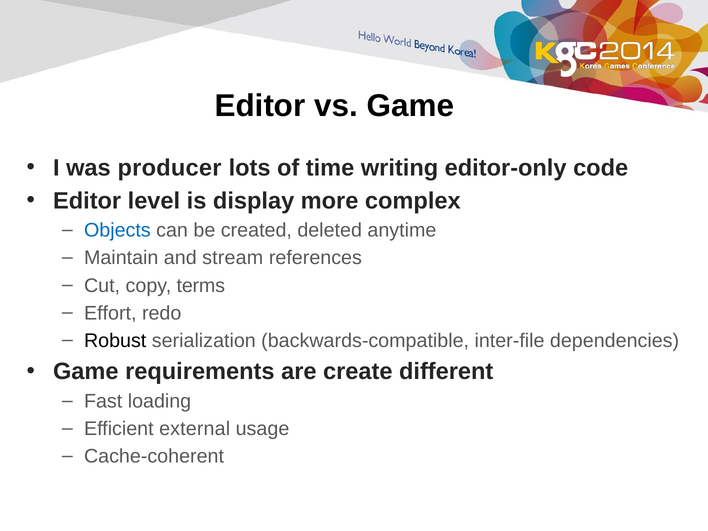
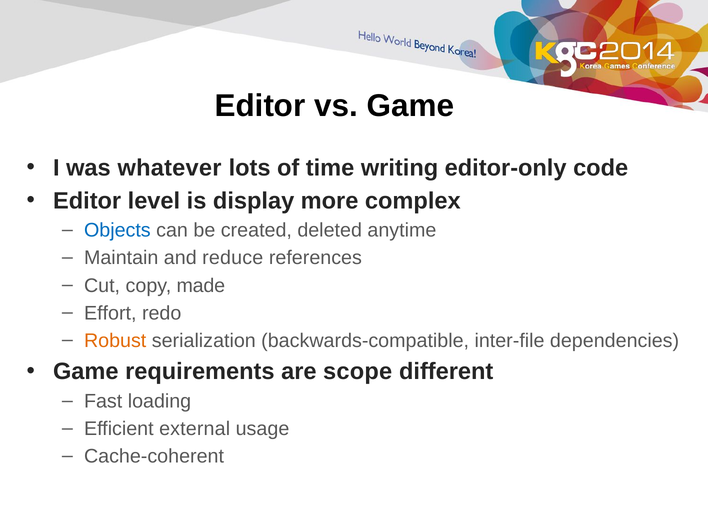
producer: producer -> whatever
stream: stream -> reduce
terms: terms -> made
Robust colour: black -> orange
create: create -> scope
